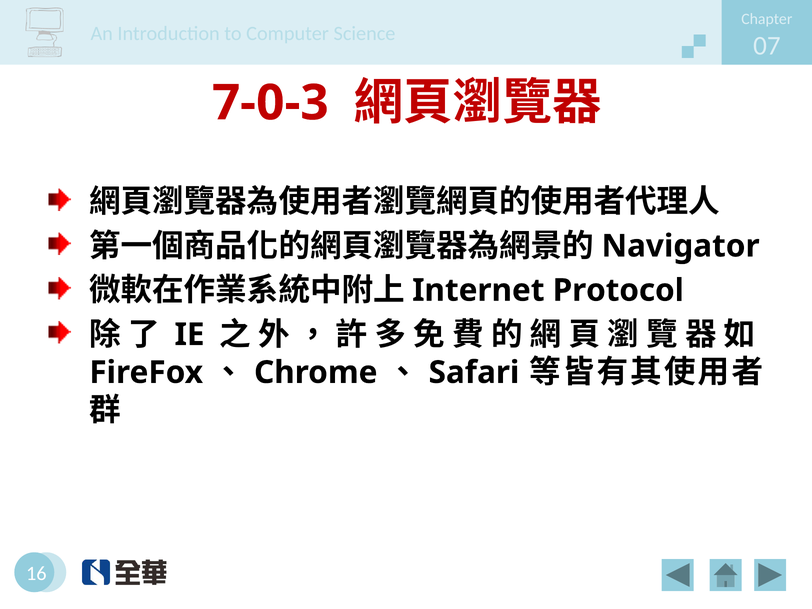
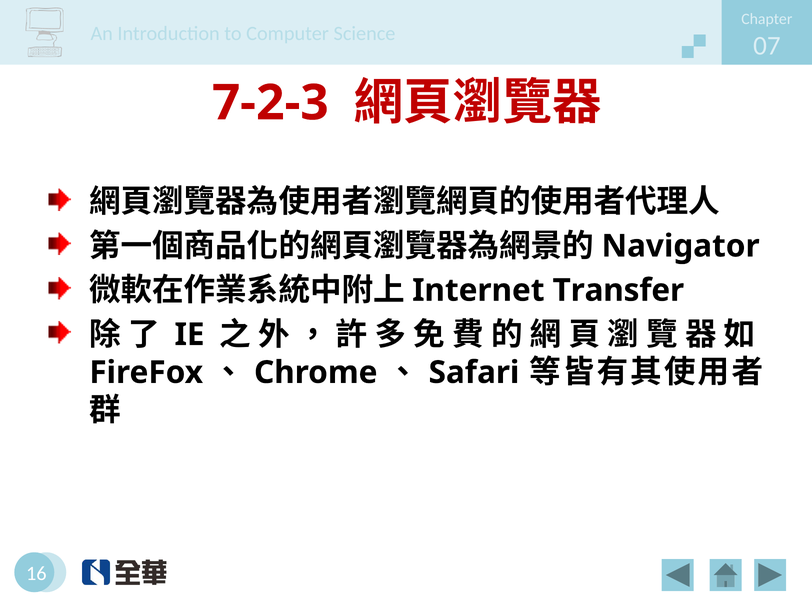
7-0-3: 7-0-3 -> 7-2-3
Protocol: Protocol -> Transfer
